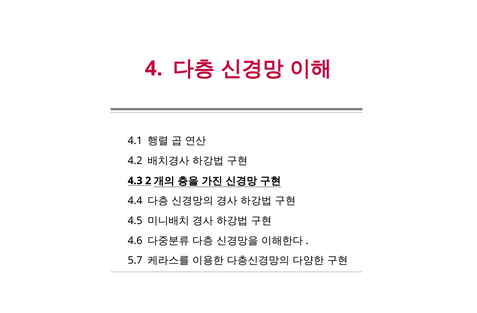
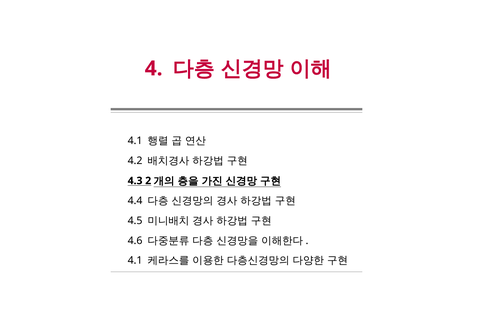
5.7 at (135, 261): 5.7 -> 4.1
